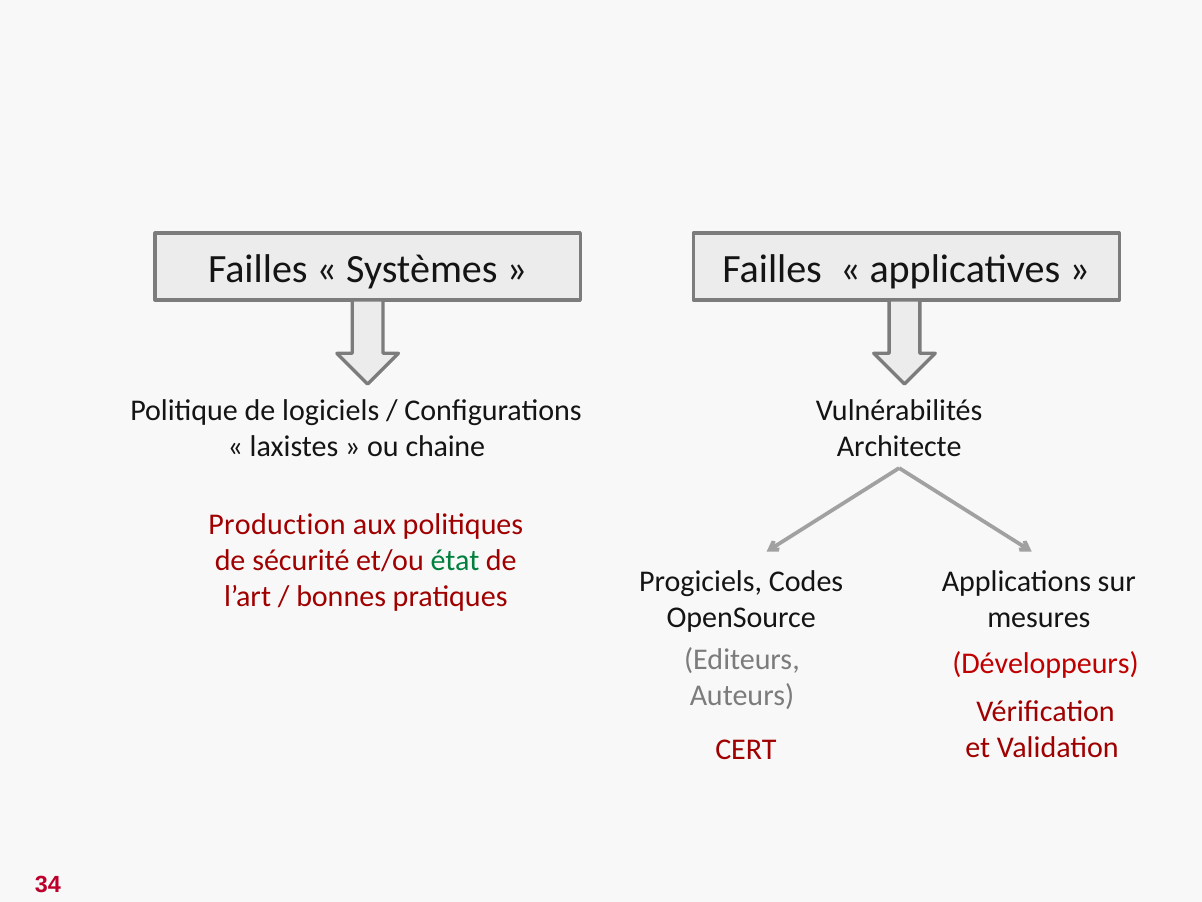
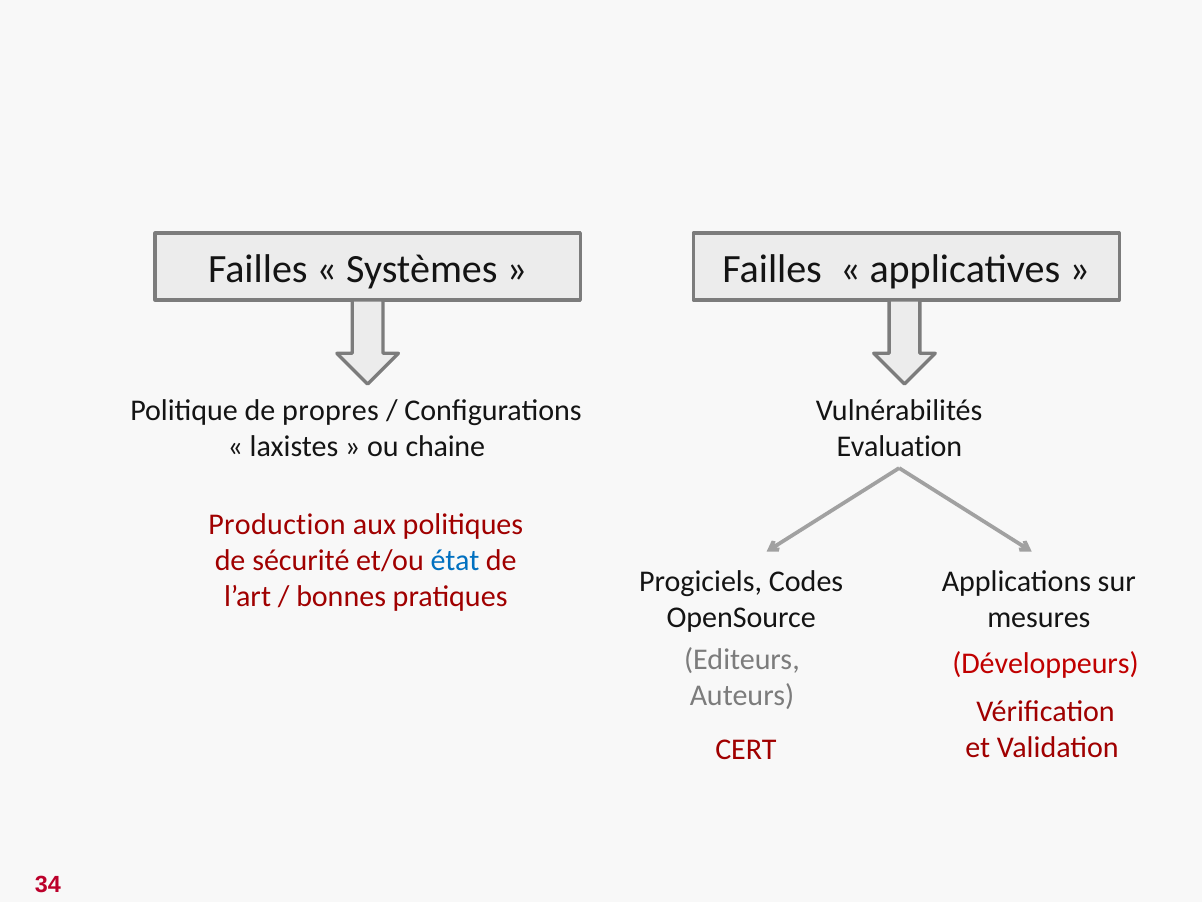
logiciels: logiciels -> propres
Architecte: Architecte -> Evaluation
état colour: green -> blue
